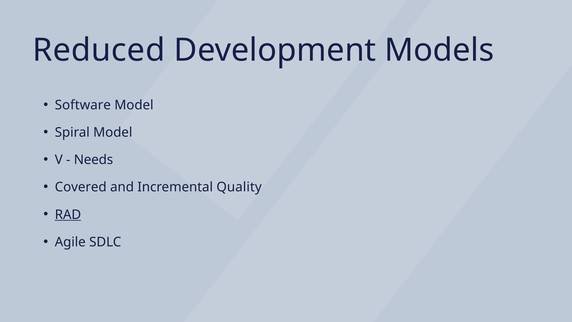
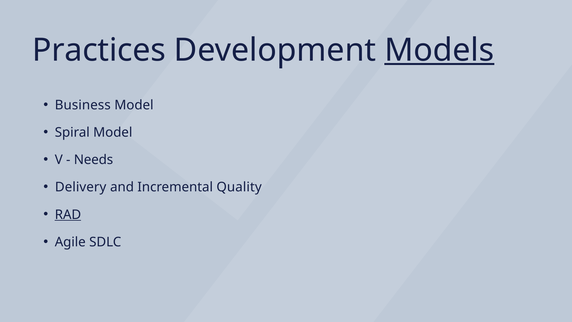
Reduced: Reduced -> Practices
Models underline: none -> present
Software: Software -> Business
Covered: Covered -> Delivery
